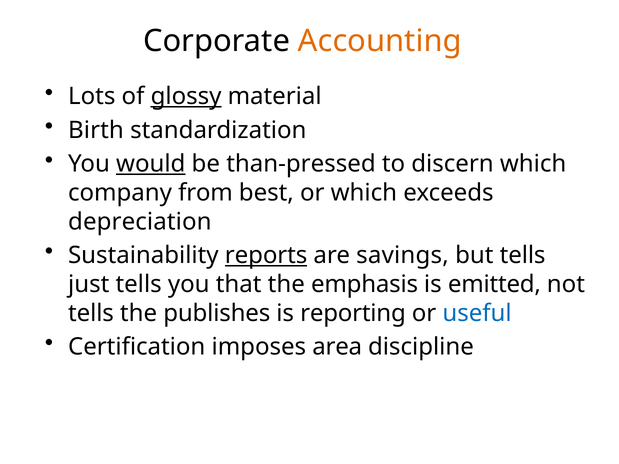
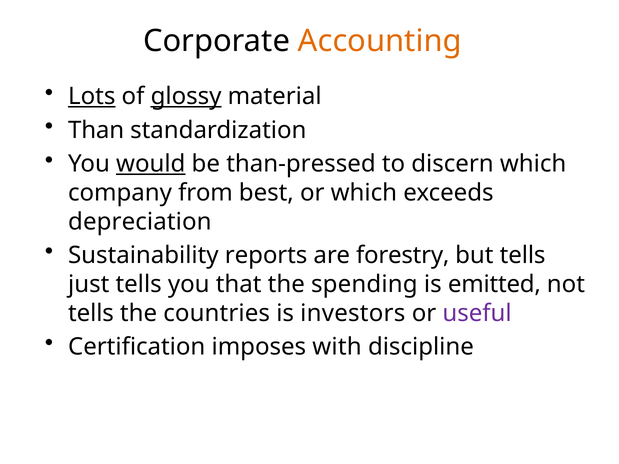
Lots underline: none -> present
Birth: Birth -> Than
reports underline: present -> none
savings: savings -> forestry
emphasis: emphasis -> spending
publishes: publishes -> countries
reporting: reporting -> investors
useful colour: blue -> purple
area: area -> with
